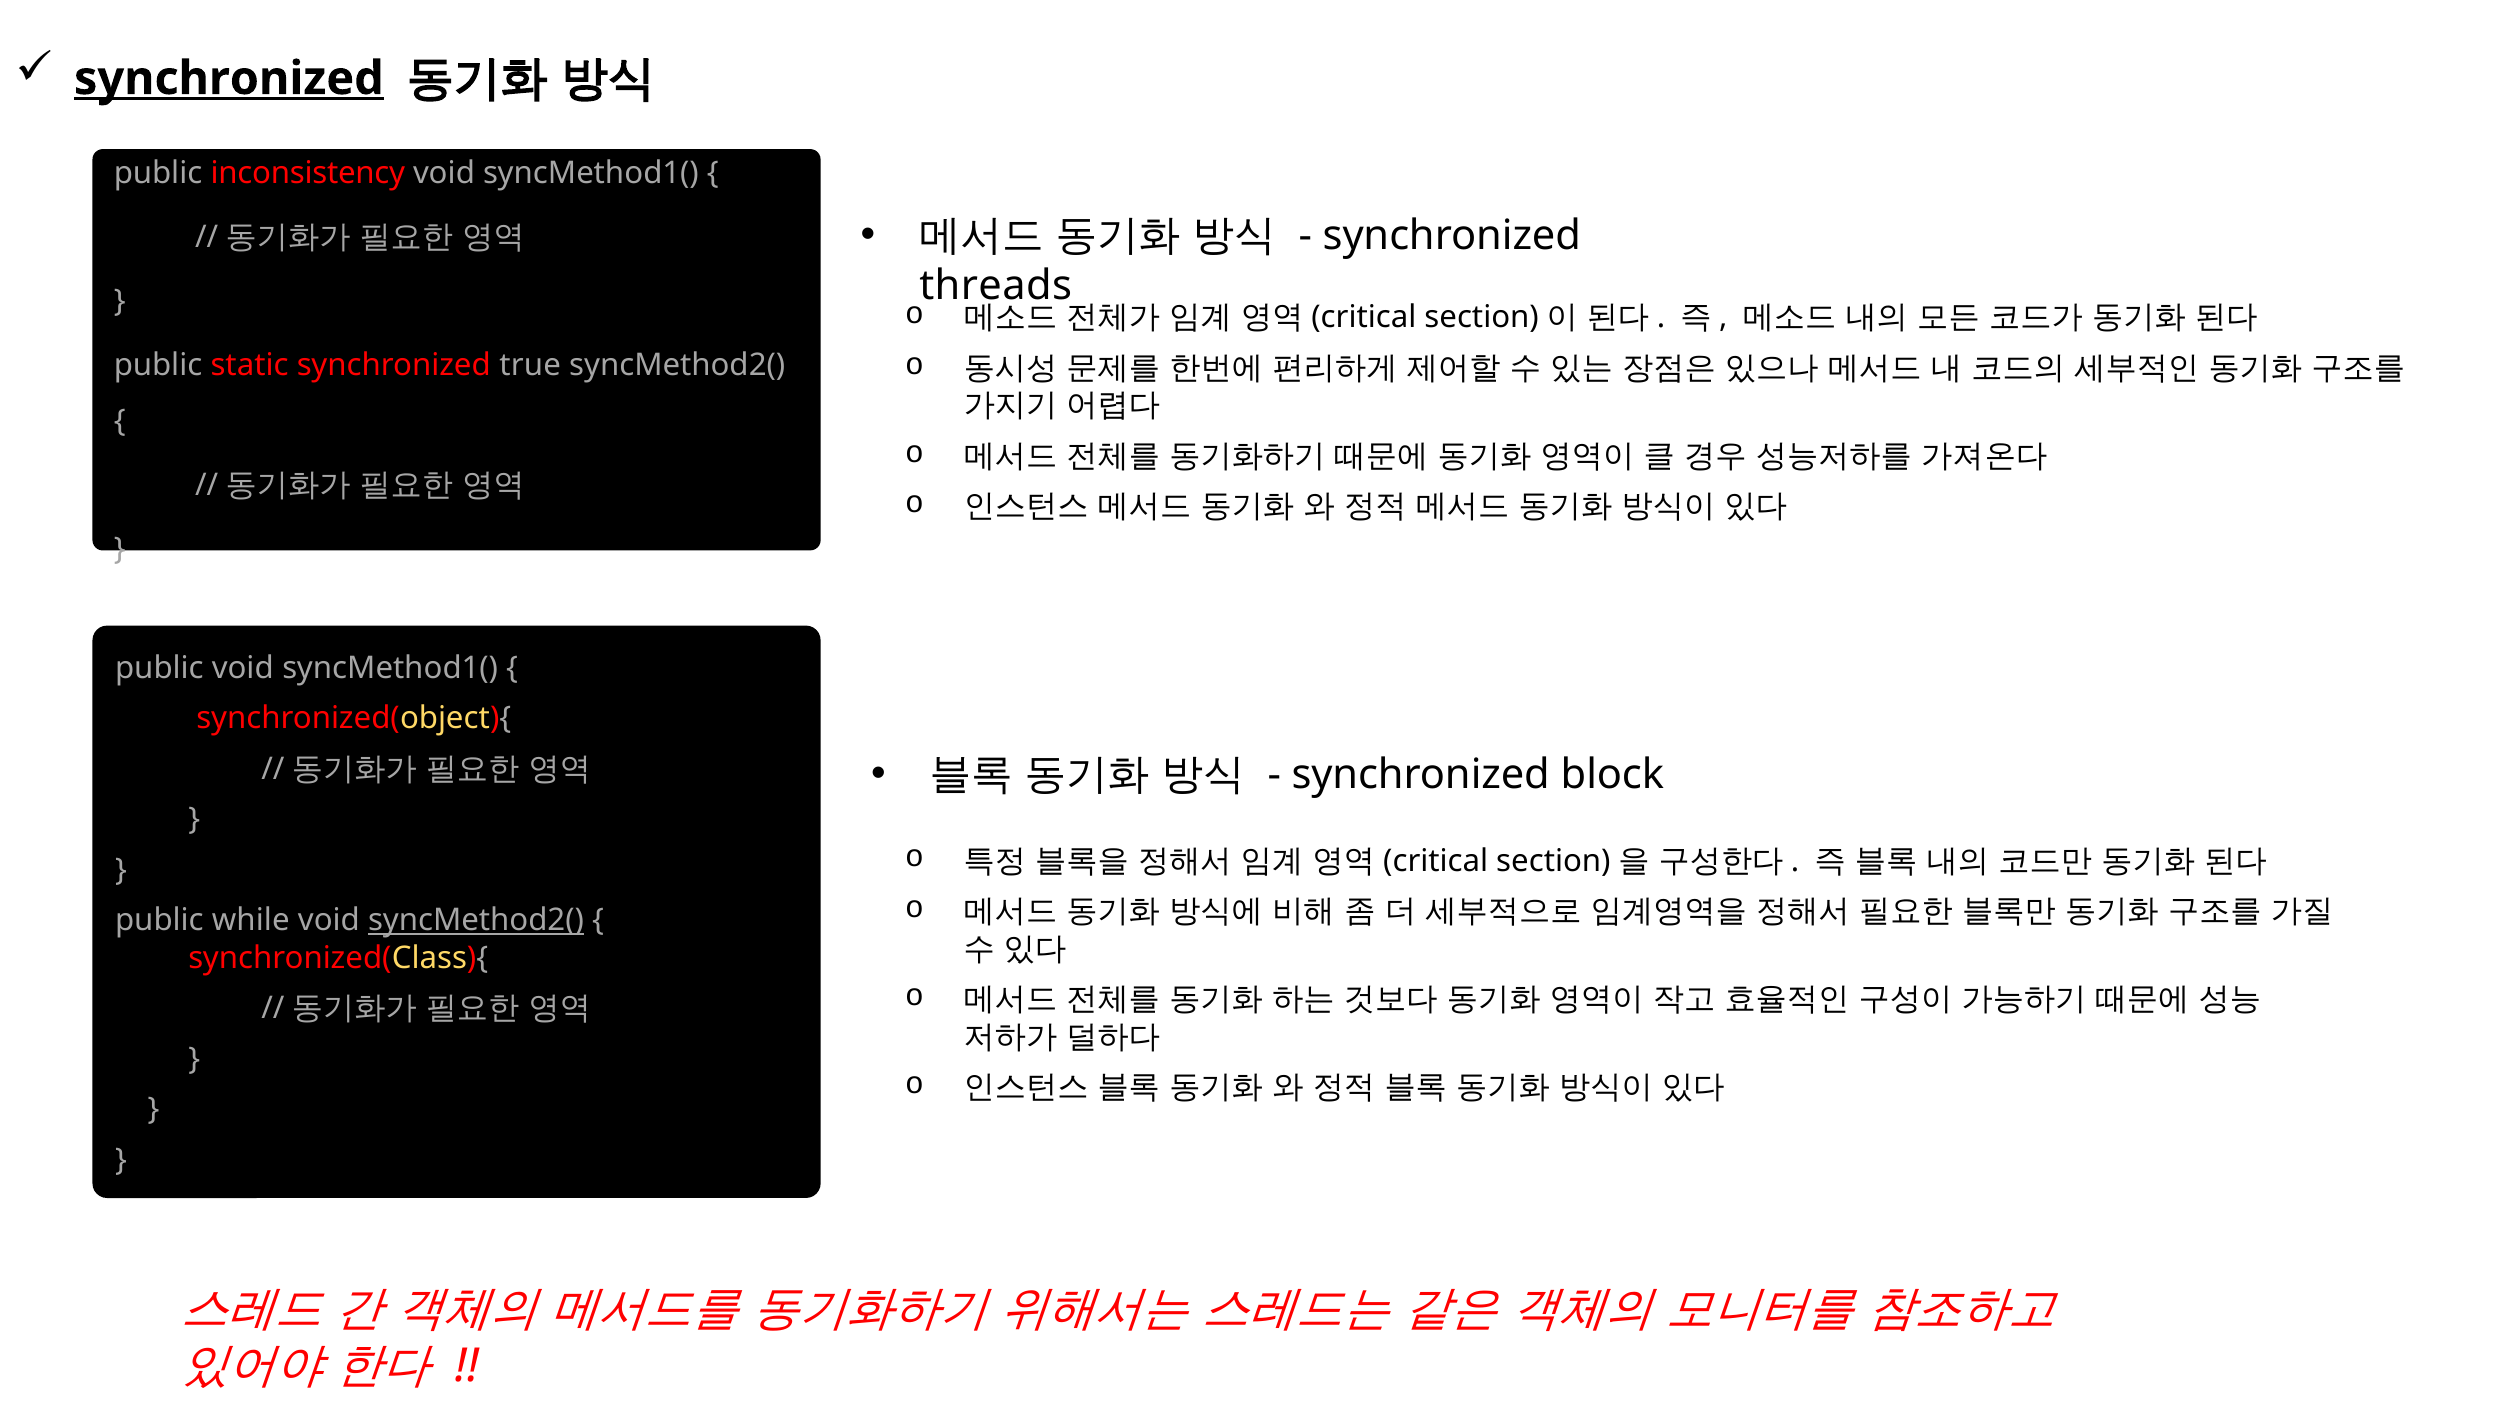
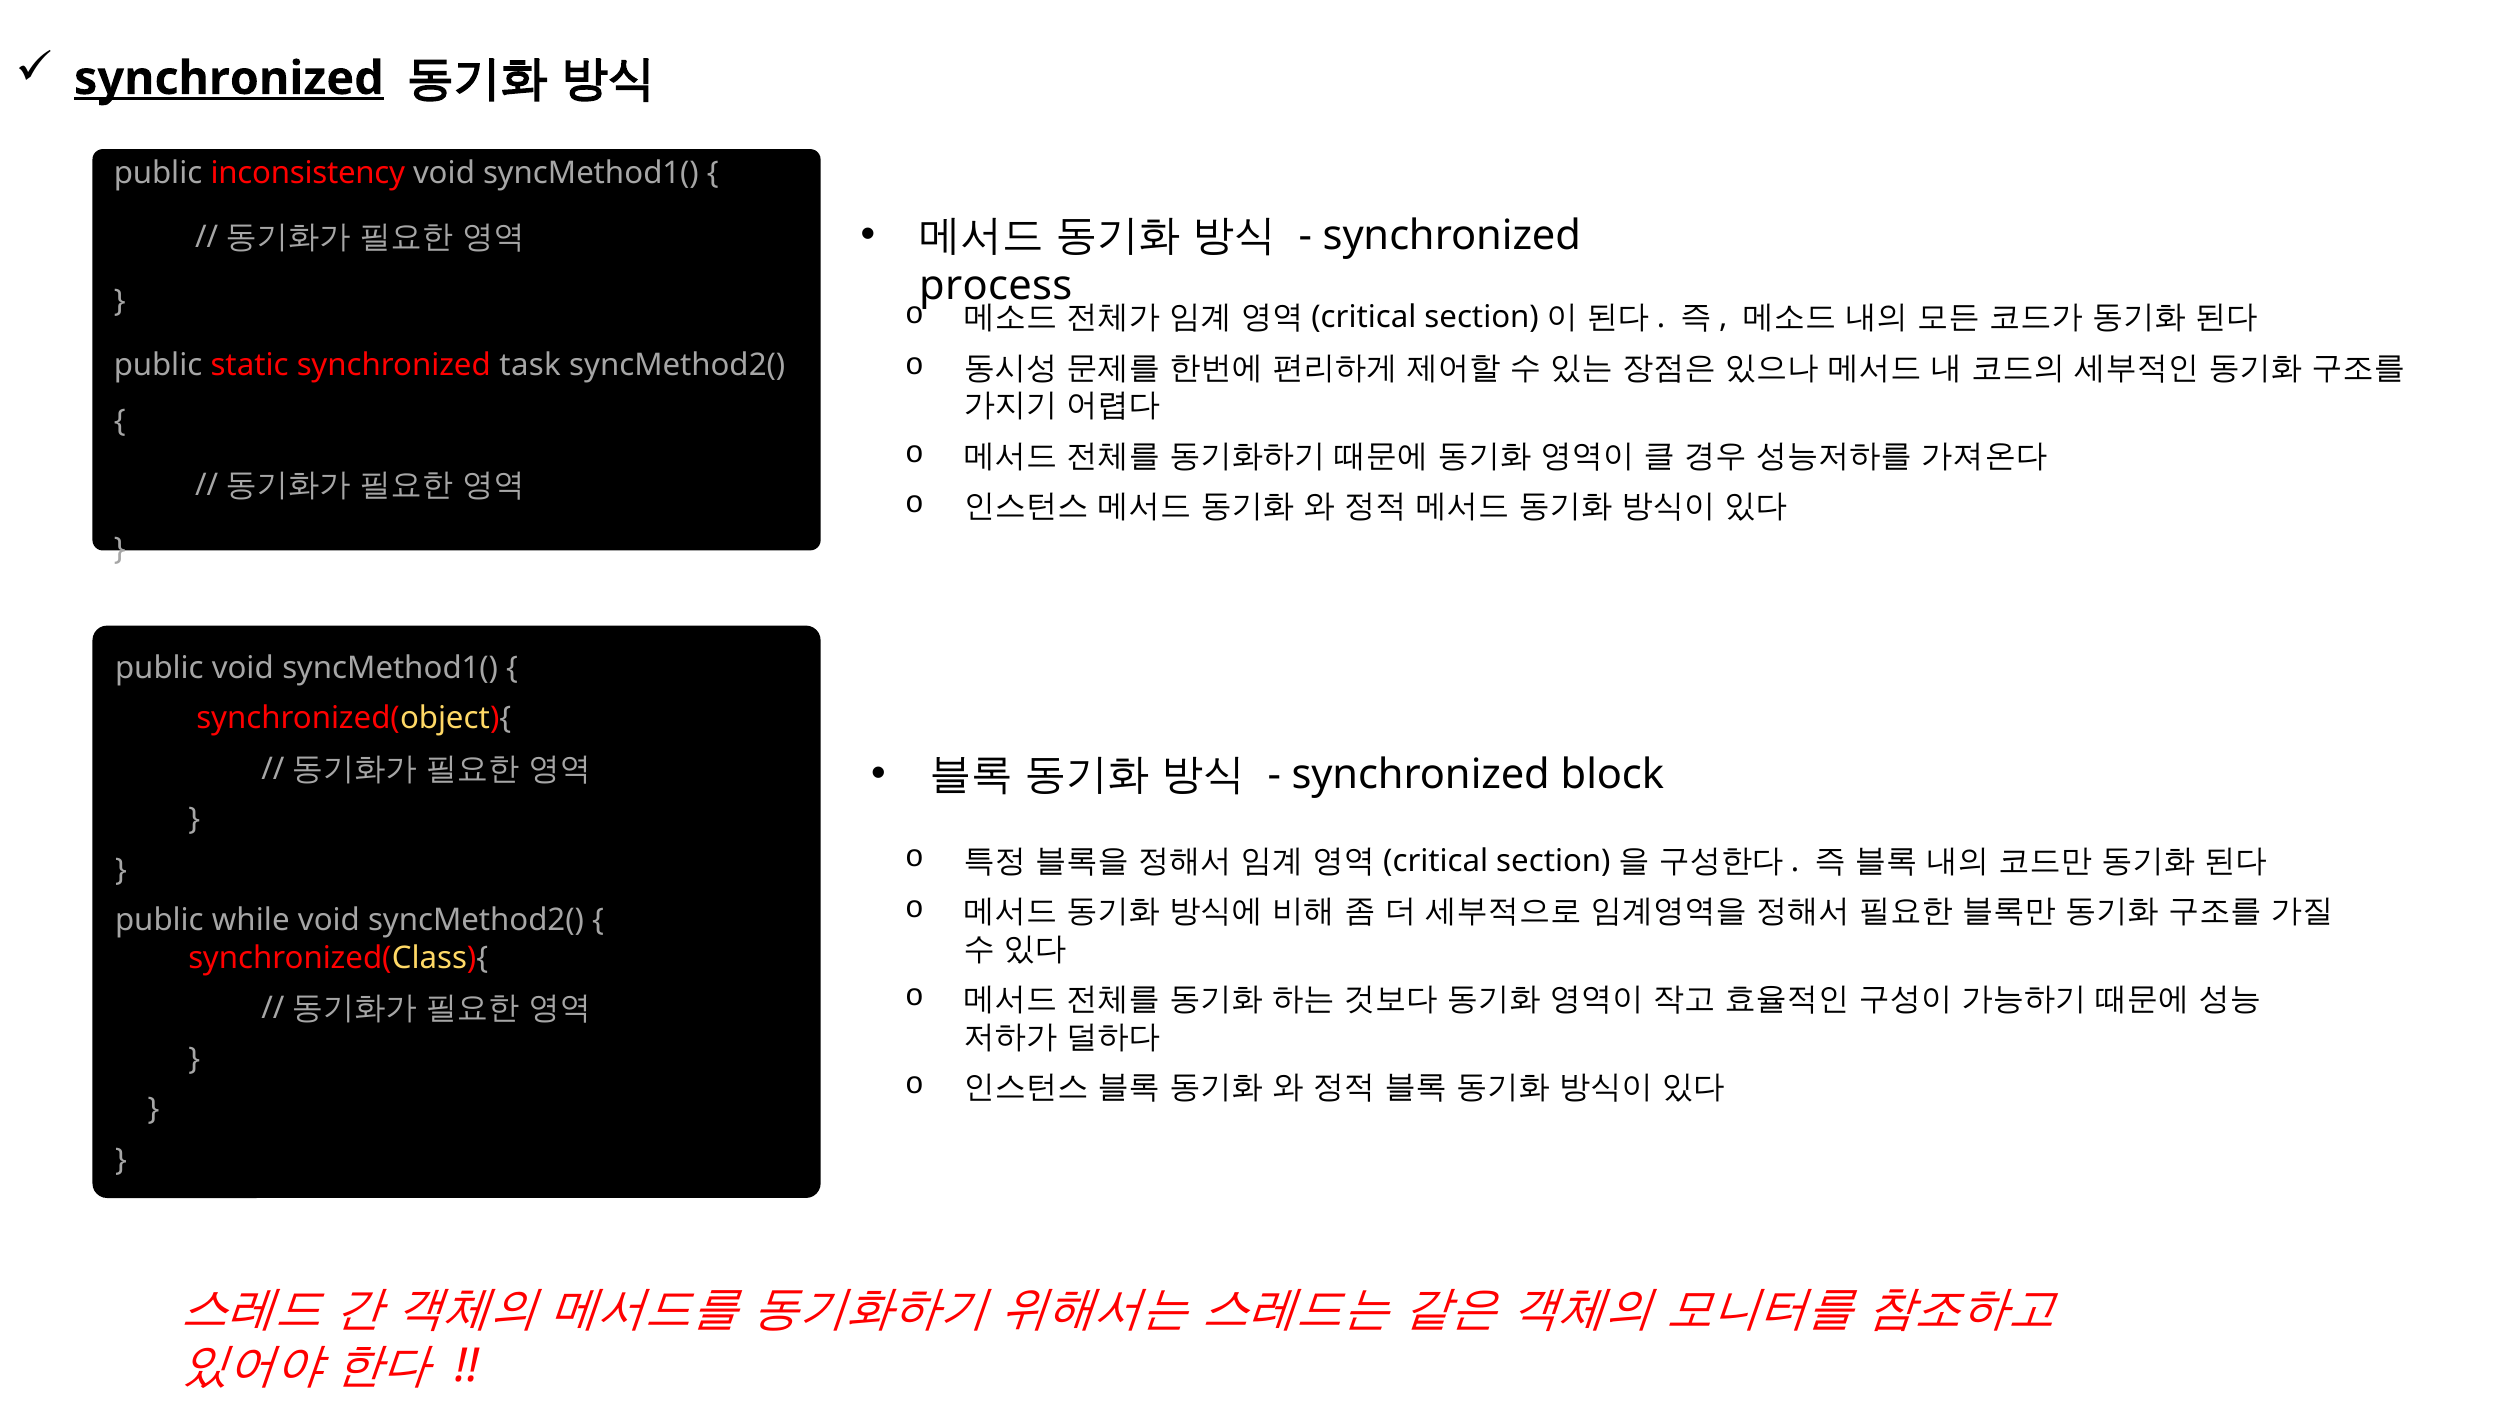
threads: threads -> process
true: true -> task
syncMethod2( at (476, 920) underline: present -> none
